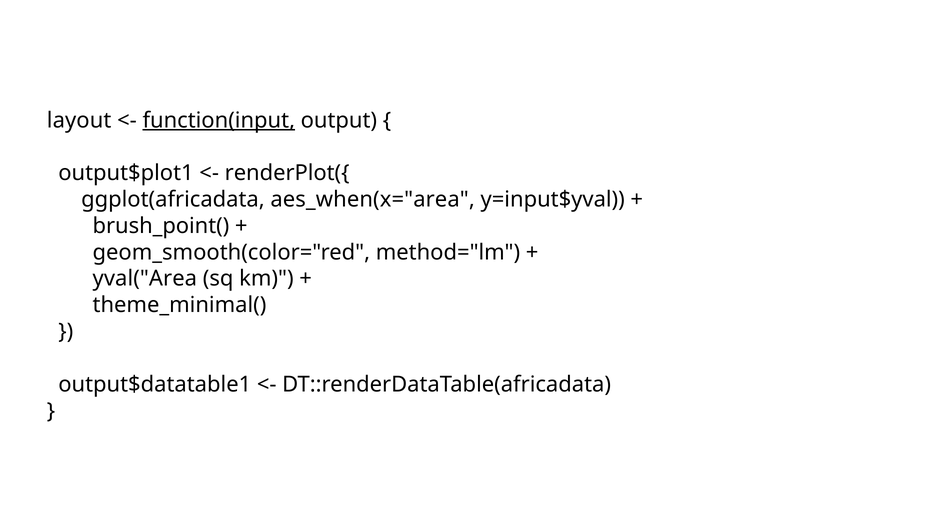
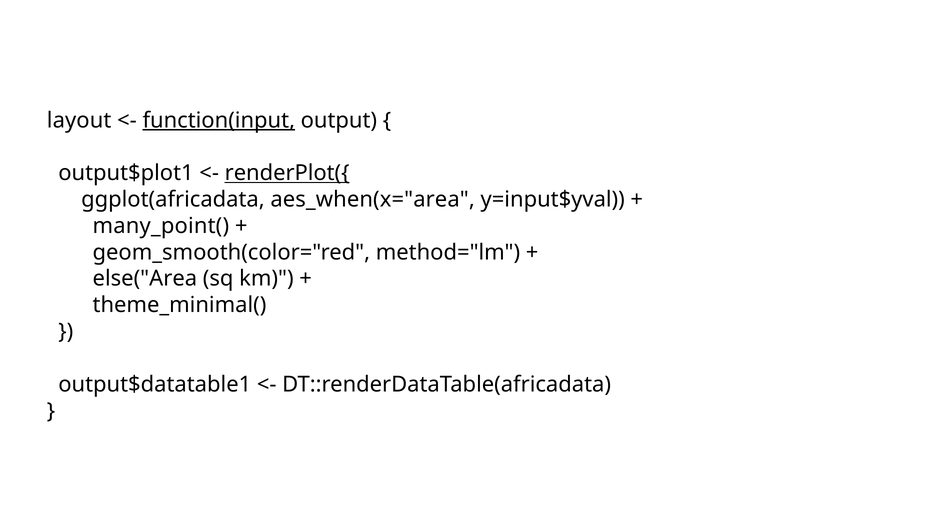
renderPlot({ underline: none -> present
brush_point(: brush_point( -> many_point(
yval("Area: yval("Area -> else("Area
